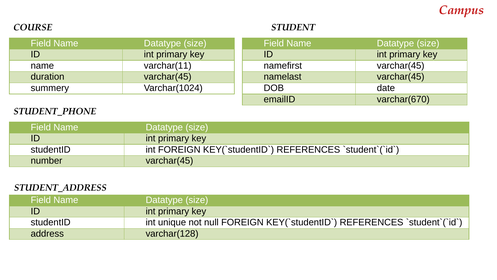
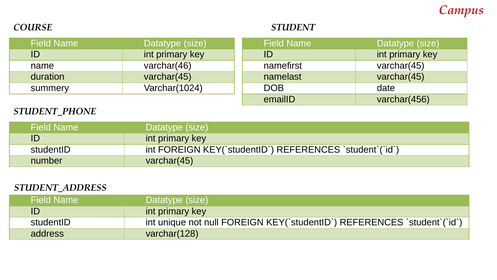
varchar(11: varchar(11 -> varchar(46
varchar(670: varchar(670 -> varchar(456
